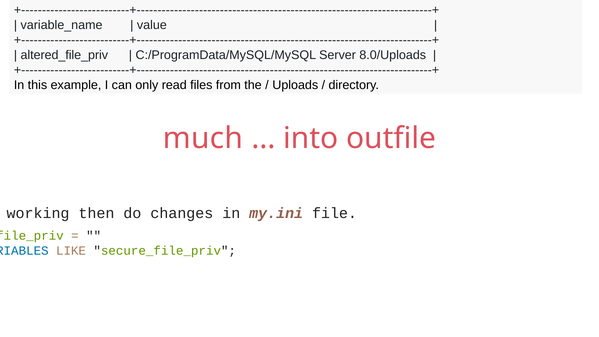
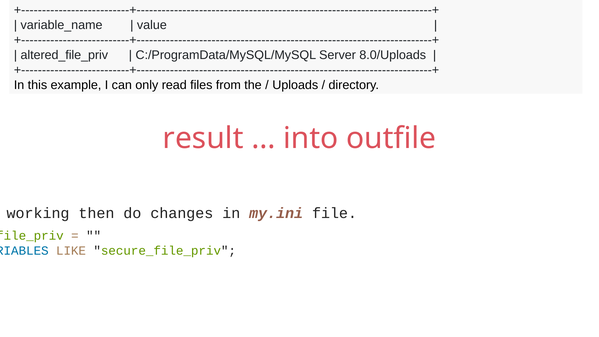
much: much -> result
